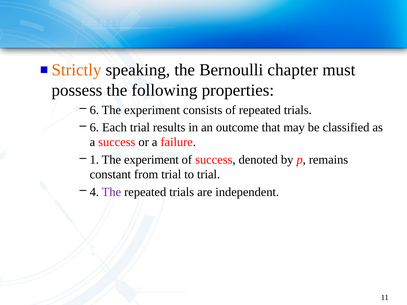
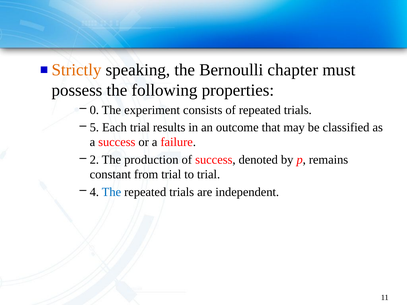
6 at (94, 110): 6 -> 0
6 at (94, 127): 6 -> 5
1: 1 -> 2
experiment at (151, 160): experiment -> production
The at (111, 192) colour: purple -> blue
